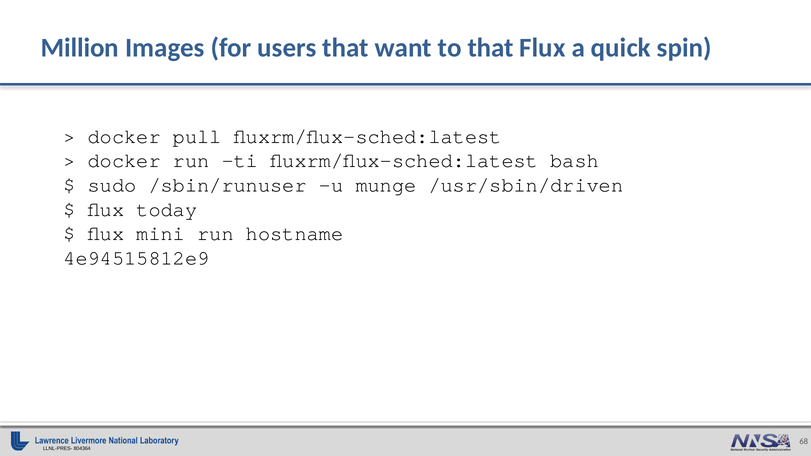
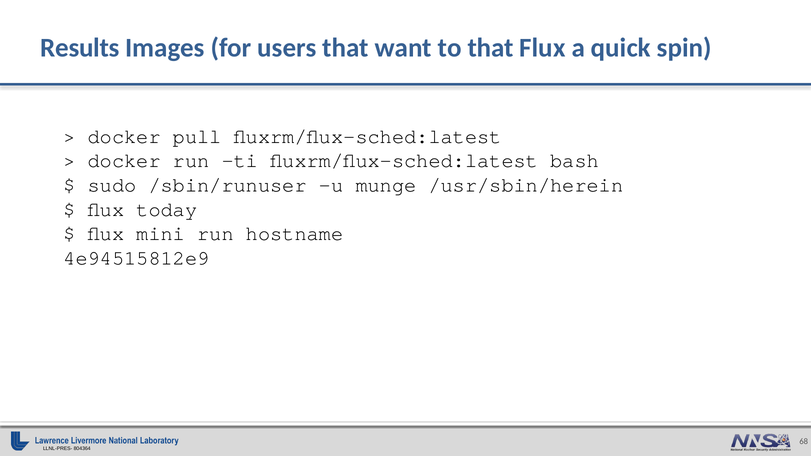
Million: Million -> Results
/usr/sbin/driven: /usr/sbin/driven -> /usr/sbin/herein
